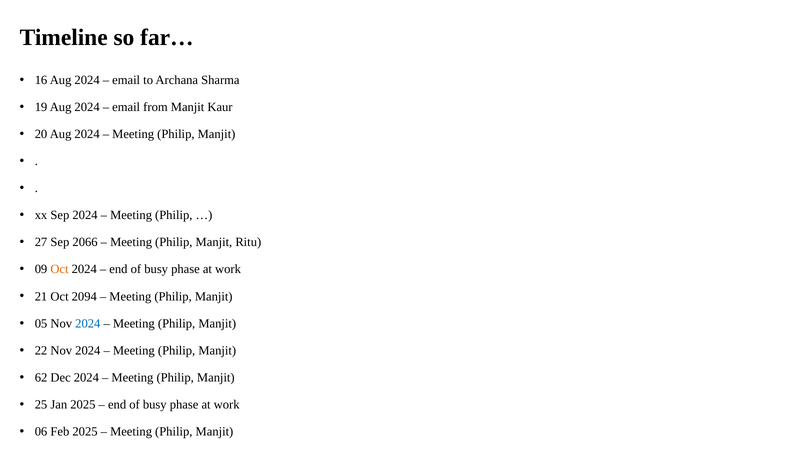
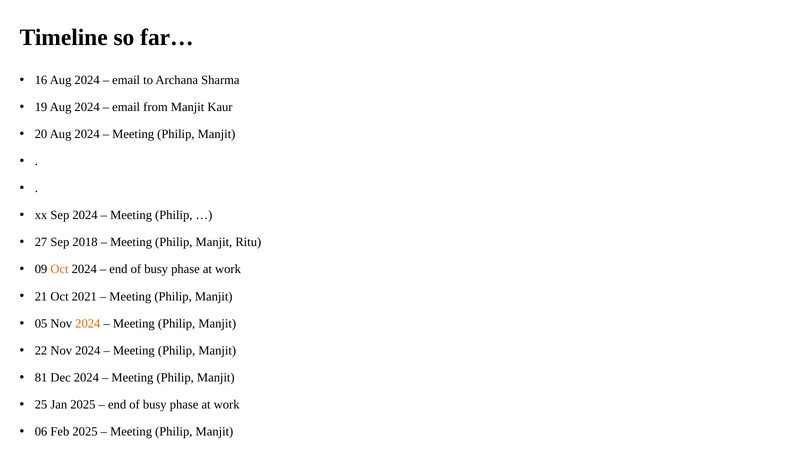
2066: 2066 -> 2018
2094: 2094 -> 2021
2024 at (88, 323) colour: blue -> orange
62: 62 -> 81
